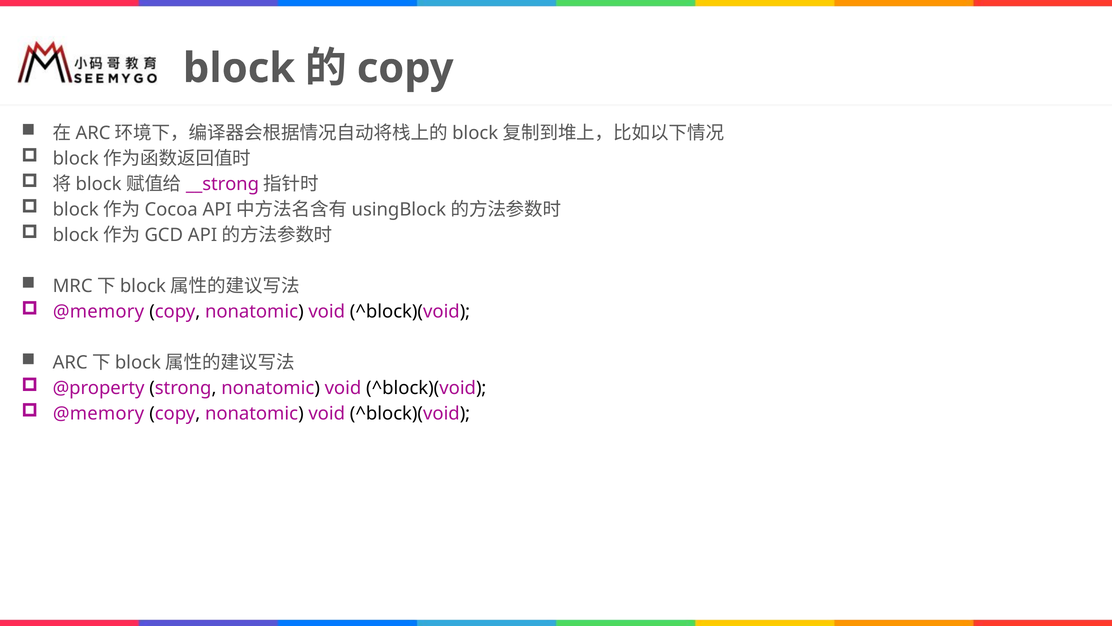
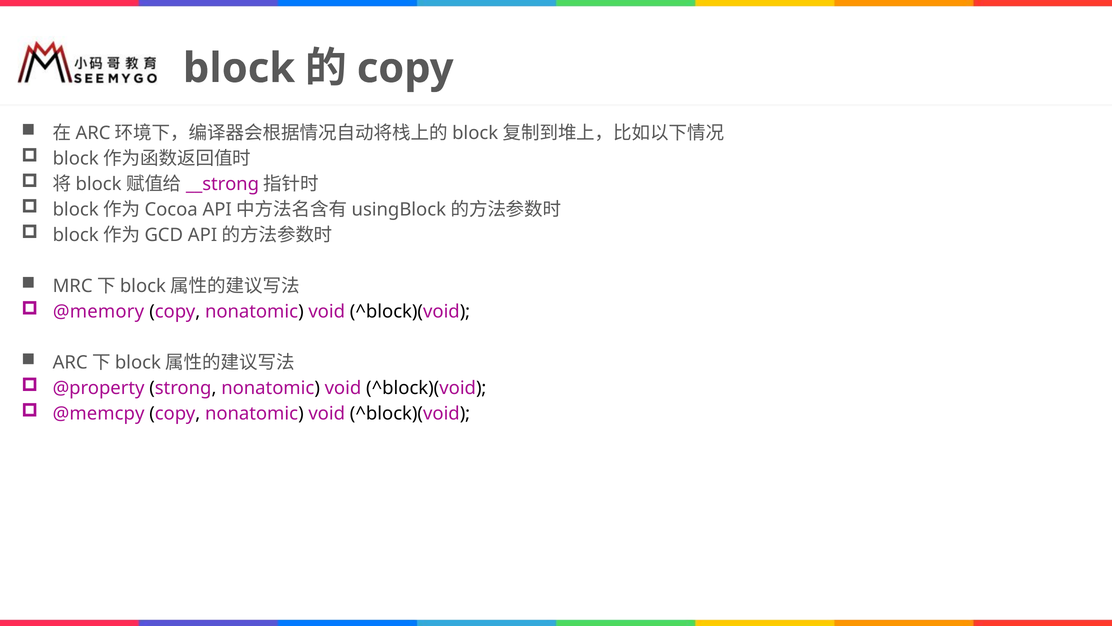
@memory at (99, 413): @memory -> @memcpy
